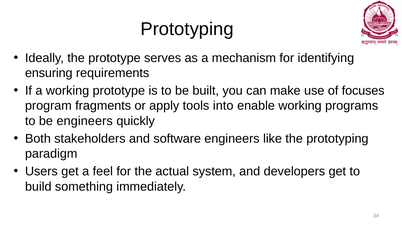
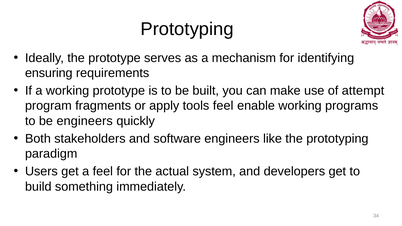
focuses: focuses -> attempt
tools into: into -> feel
